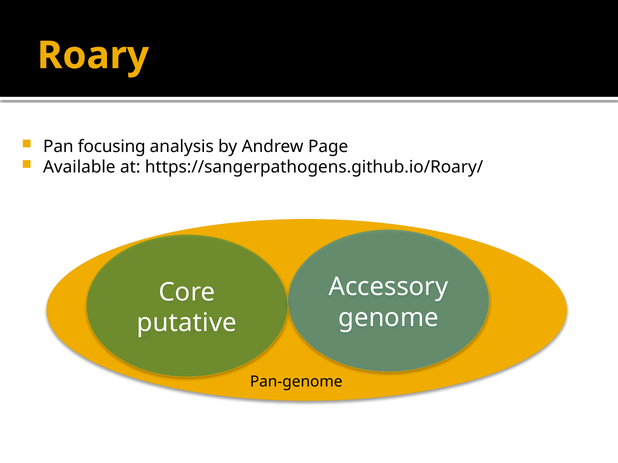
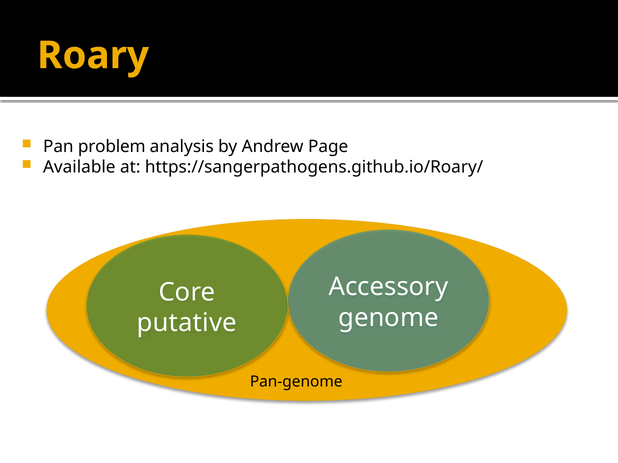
focusing: focusing -> problem
